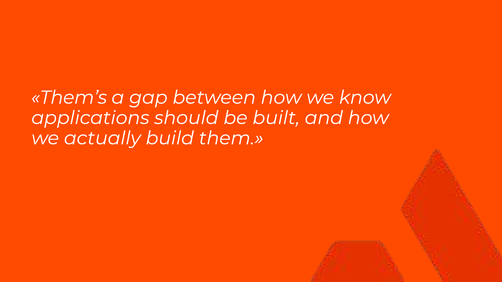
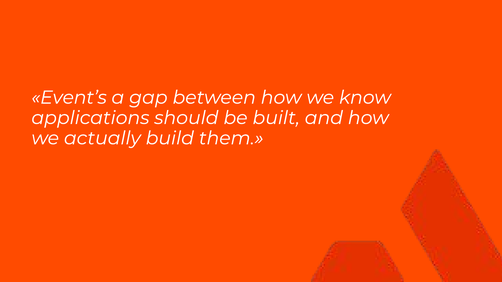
Them’s: Them’s -> Event’s
